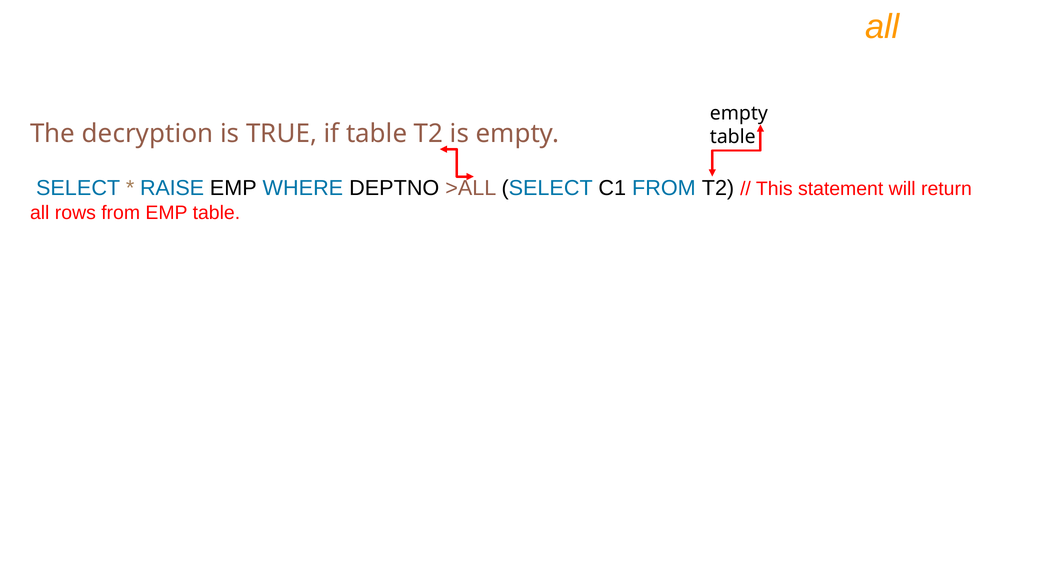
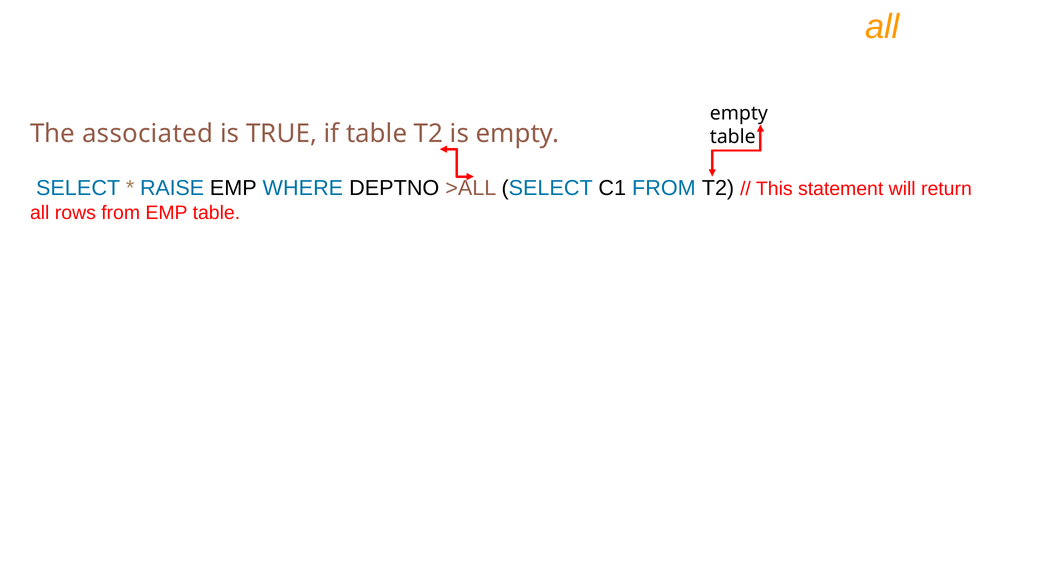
decryption: decryption -> associated
